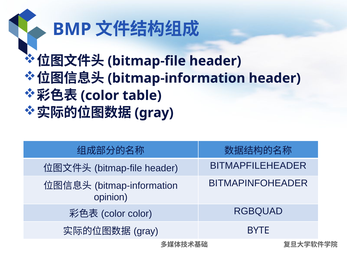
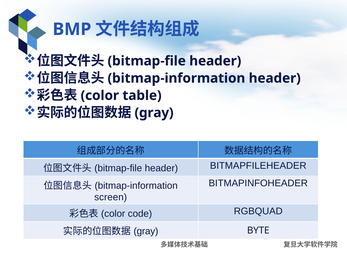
opinion: opinion -> screen
color at (140, 214): color -> code
